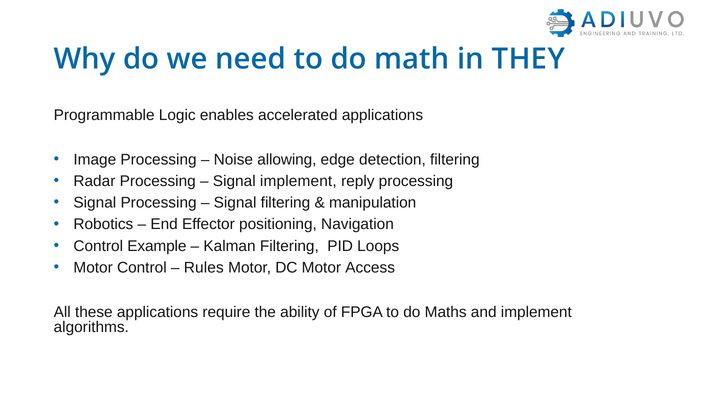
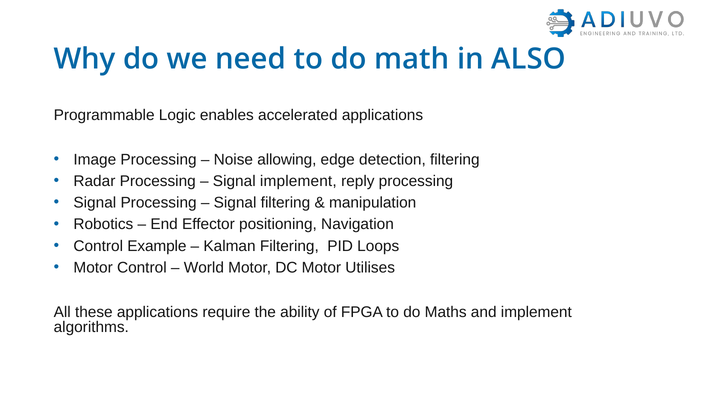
THEY: THEY -> ALSO
Rules: Rules -> World
Access: Access -> Utilises
